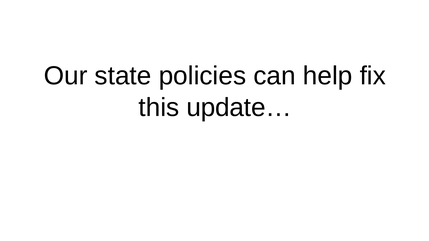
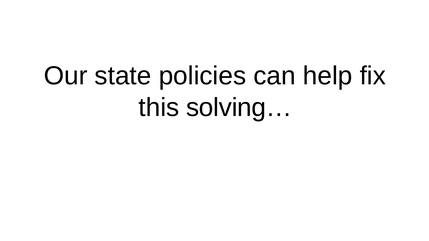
update…: update… -> solving…
